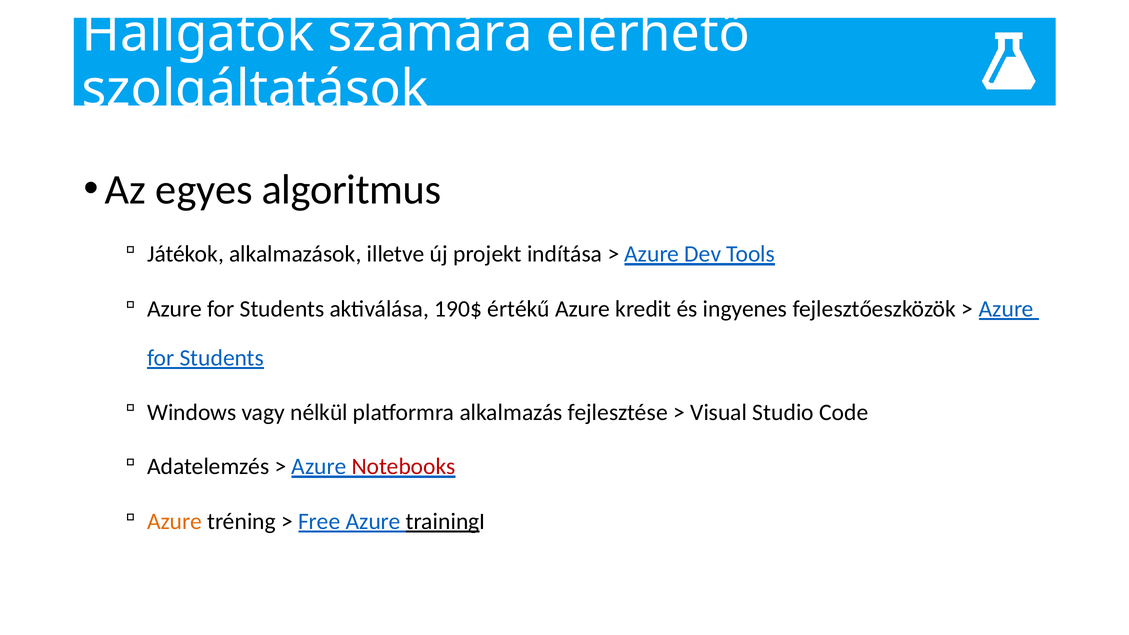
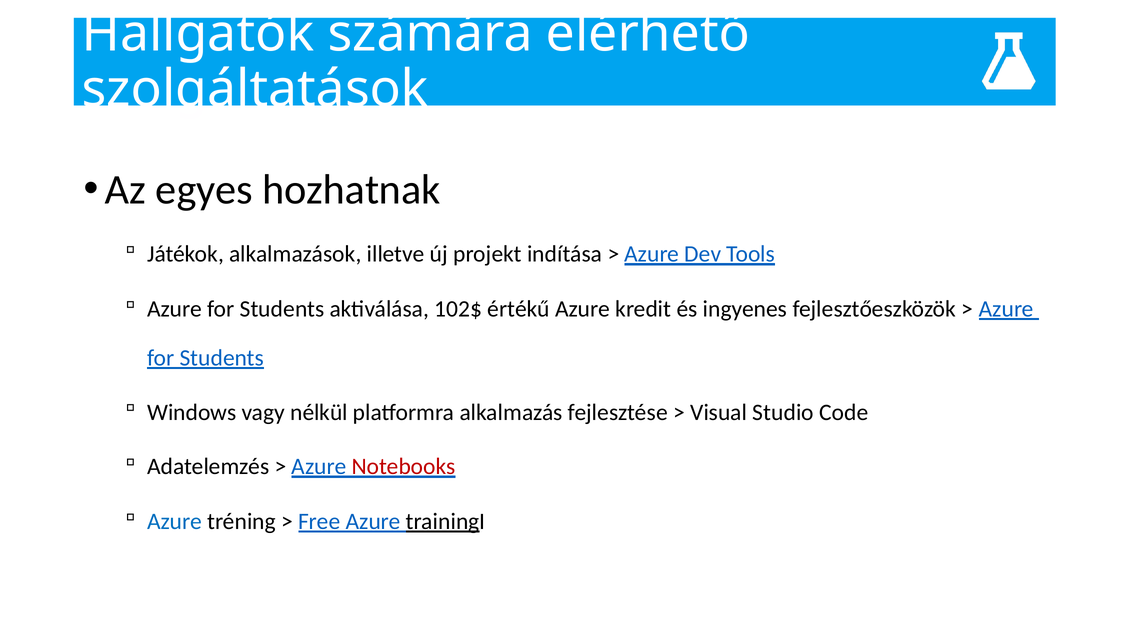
algoritmus: algoritmus -> hozhatnak
190$: 190$ -> 102$
Azure at (175, 521) colour: orange -> blue
